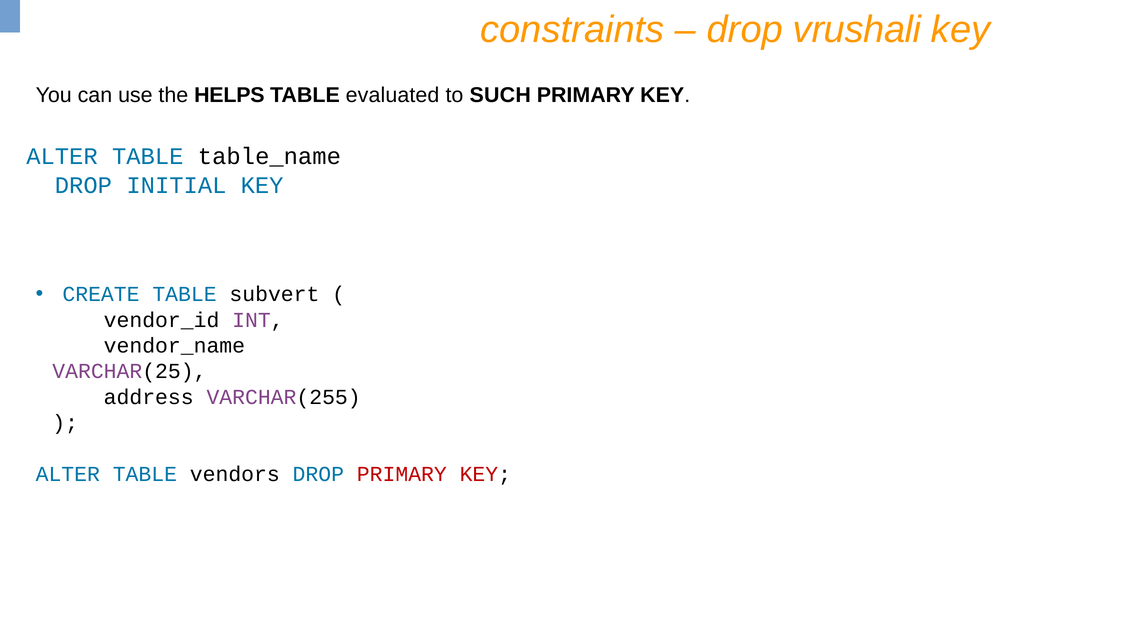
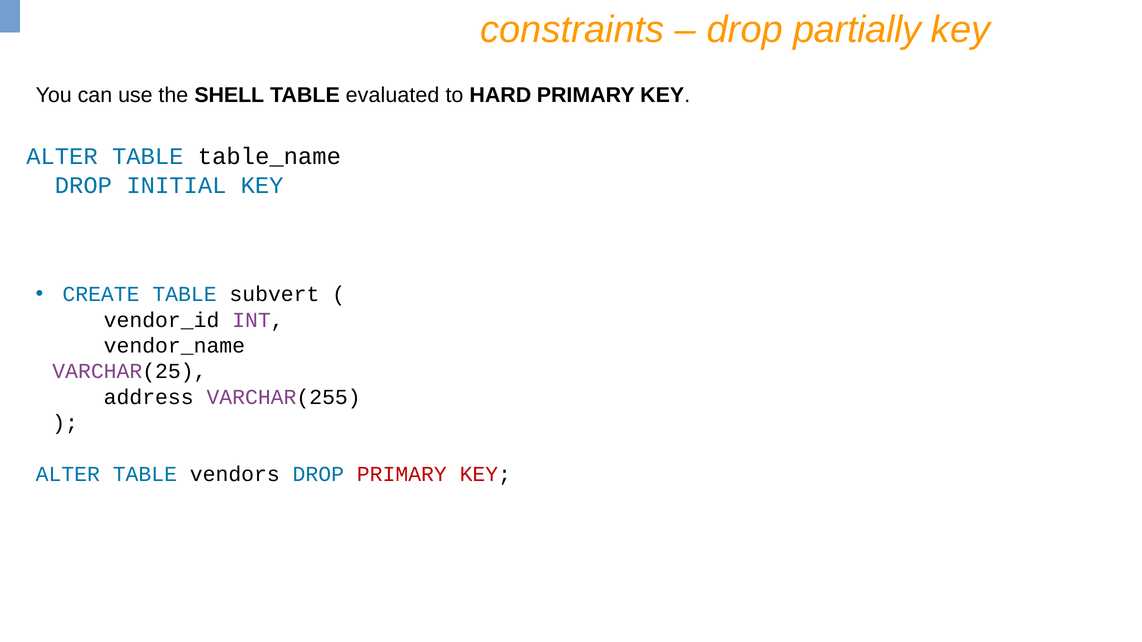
vrushali: vrushali -> partially
HELPS: HELPS -> SHELL
SUCH: SUCH -> HARD
